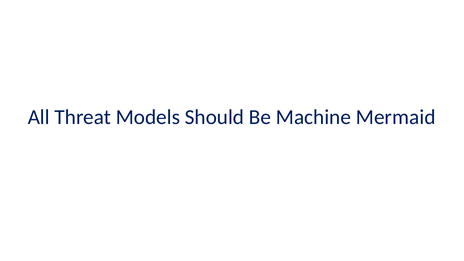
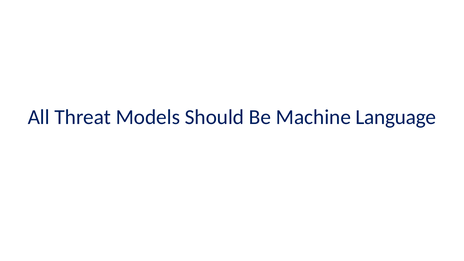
Mermaid: Mermaid -> Language
